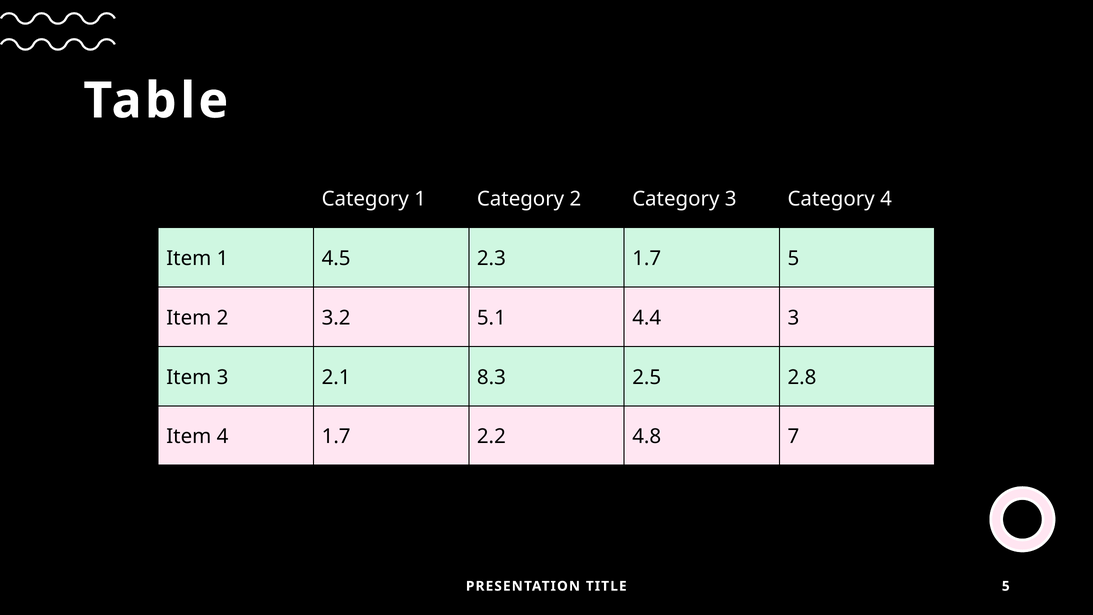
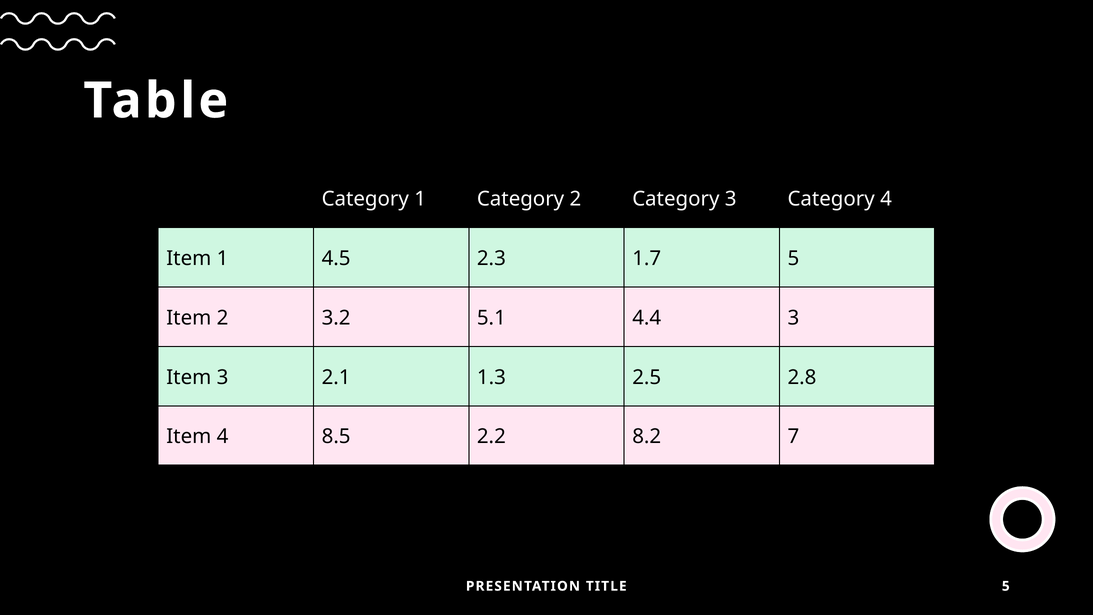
8.3: 8.3 -> 1.3
4 1.7: 1.7 -> 8.5
4.8: 4.8 -> 8.2
